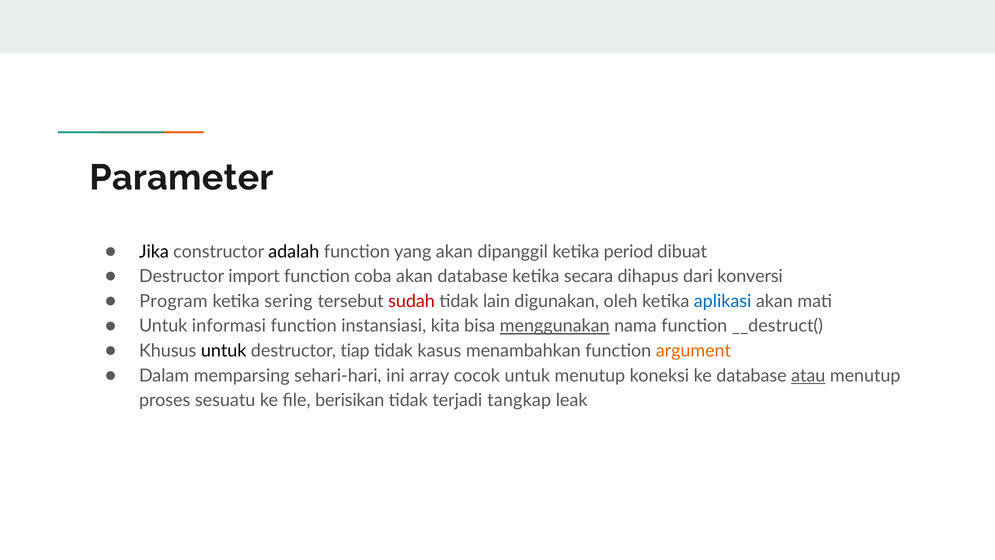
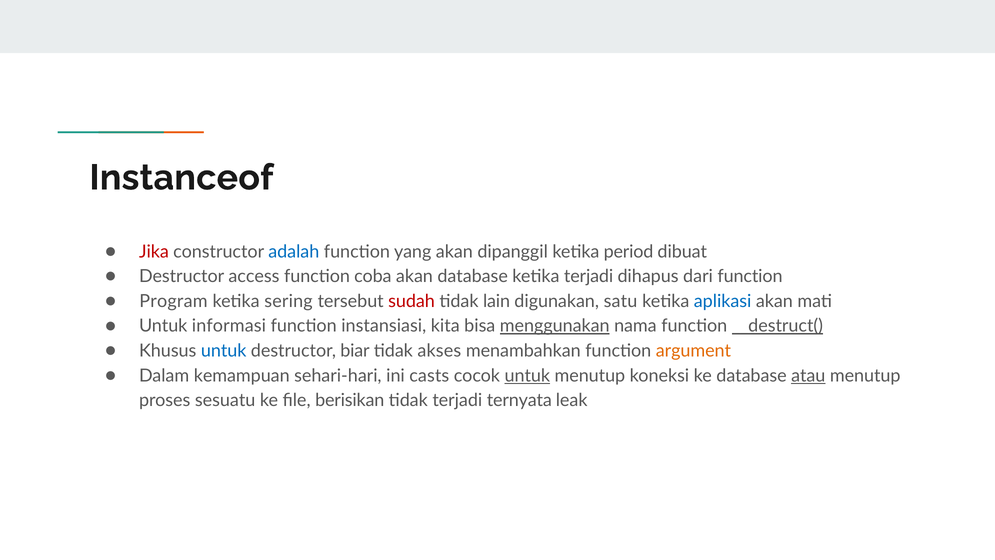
Parameter: Parameter -> Instanceof
Jika colour: black -> red
adalah colour: black -> blue
import: import -> access
ketika secara: secara -> terjadi
dari konversi: konversi -> function
oleh: oleh -> satu
__destruct( underline: none -> present
untuk at (224, 351) colour: black -> blue
tiap: tiap -> biar
kasus: kasus -> akses
memparsing: memparsing -> kemampuan
array: array -> casts
untuk at (527, 375) underline: none -> present
tangkap: tangkap -> ternyata
